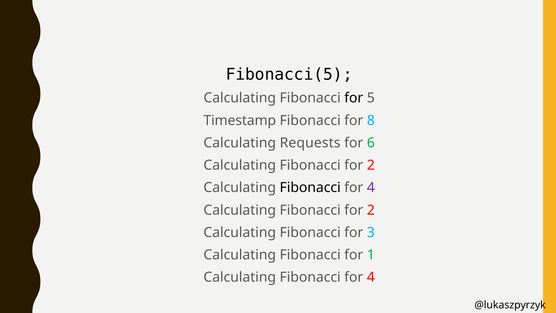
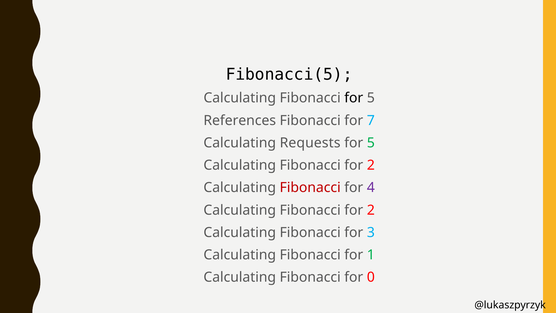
Timestamp: Timestamp -> References
8: 8 -> 7
6 at (371, 143): 6 -> 5
Fibonacci at (310, 188) colour: black -> red
4 at (371, 277): 4 -> 0
